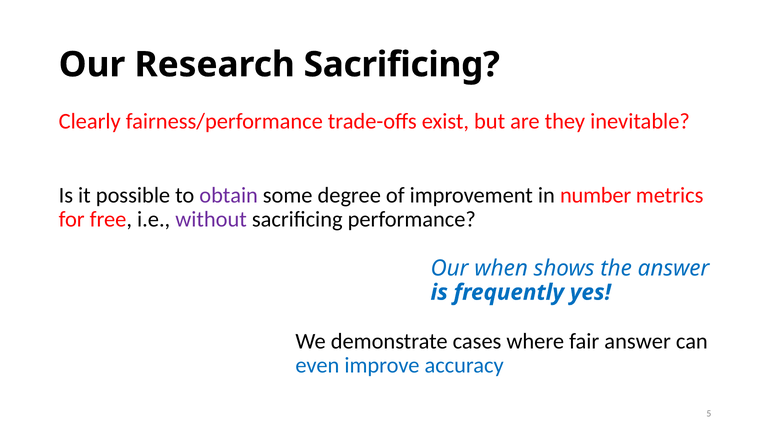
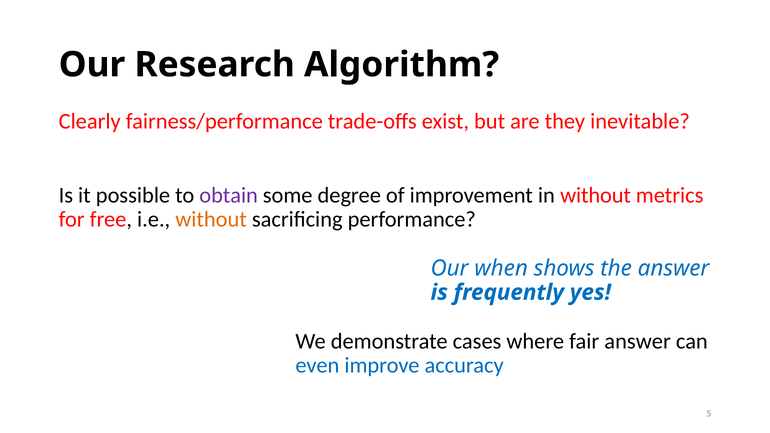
Research Sacrificing: Sacrificing -> Algorithm
in number: number -> without
without at (211, 220) colour: purple -> orange
